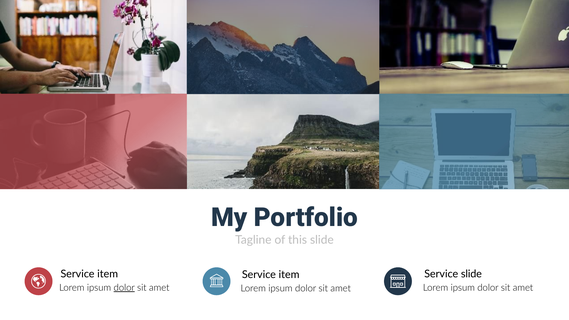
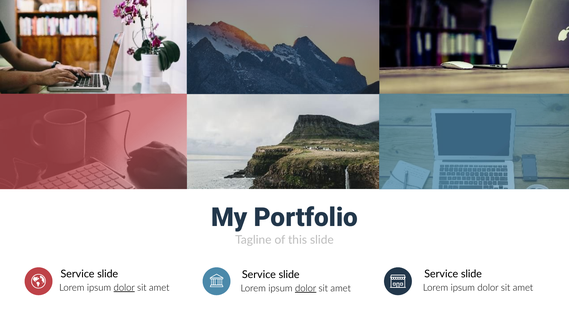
item at (108, 274): item -> slide
item at (289, 275): item -> slide
dolor at (306, 288) underline: none -> present
